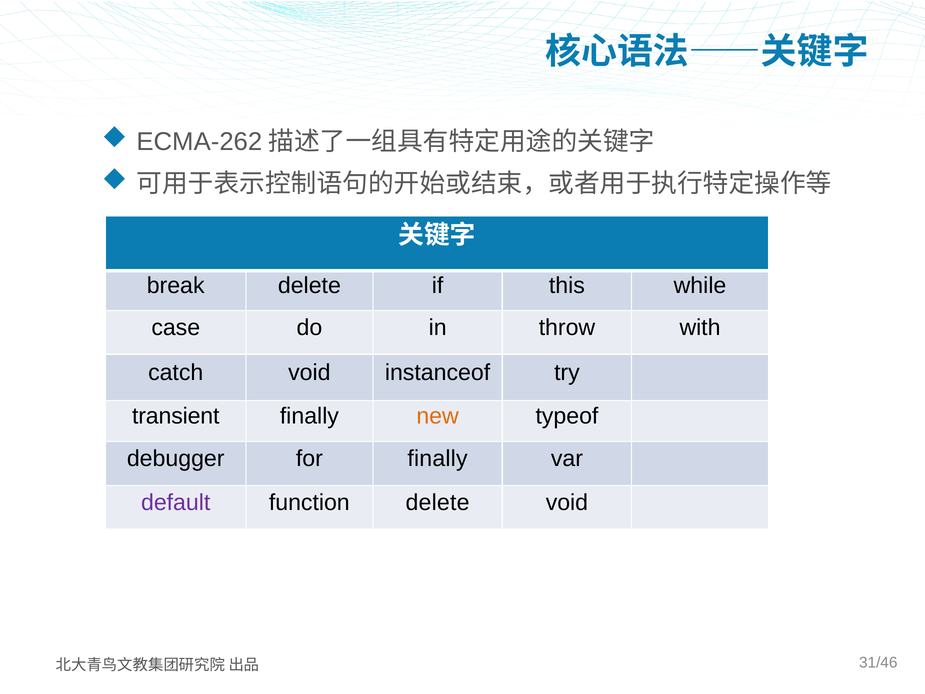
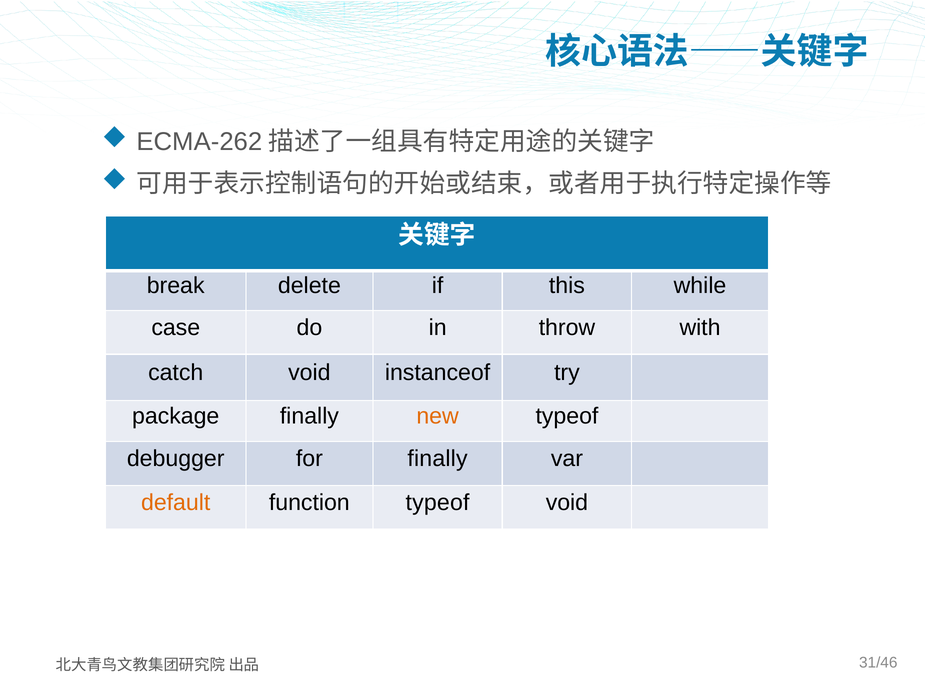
transient: transient -> package
default colour: purple -> orange
function delete: delete -> typeof
